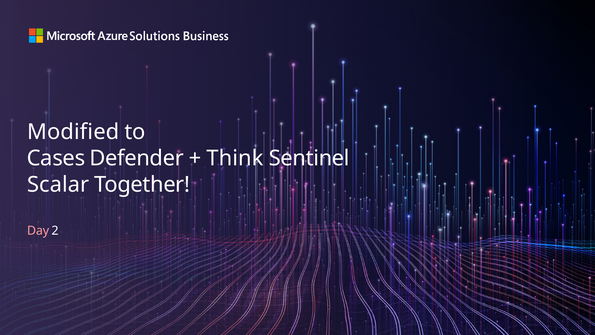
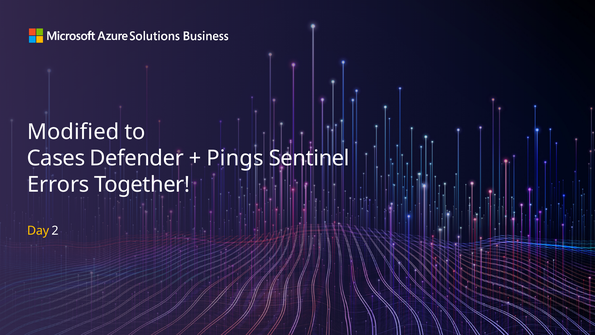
Think: Think -> Pings
Scalar: Scalar -> Errors
Day colour: pink -> yellow
